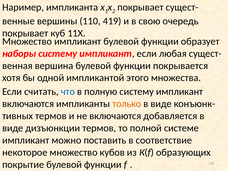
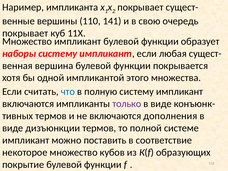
419: 419 -> 141
только colour: orange -> purple
добавляется: добавляется -> дополнения
